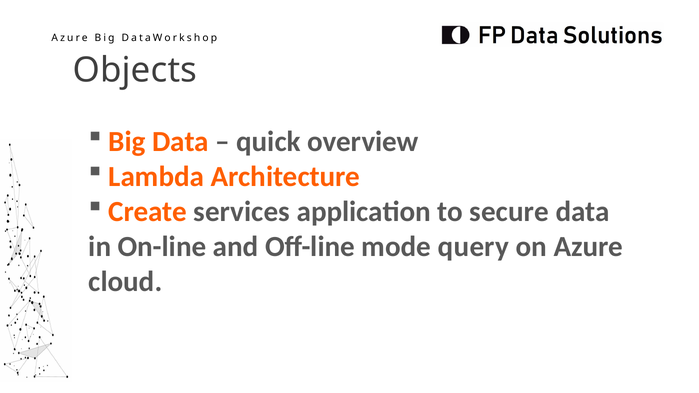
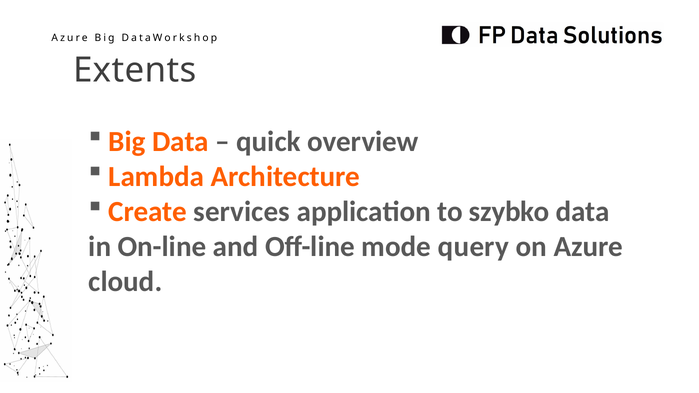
Objects: Objects -> Extents
secure: secure -> szybko
